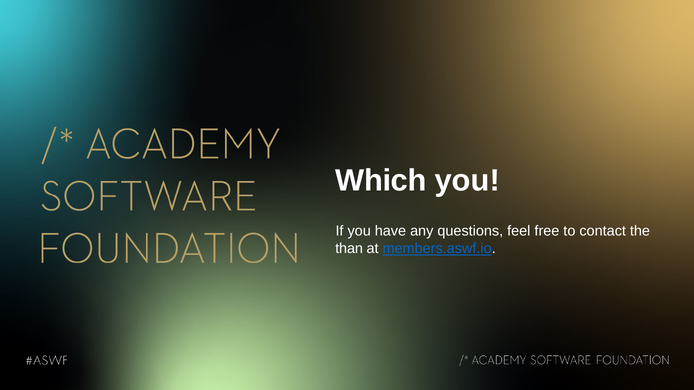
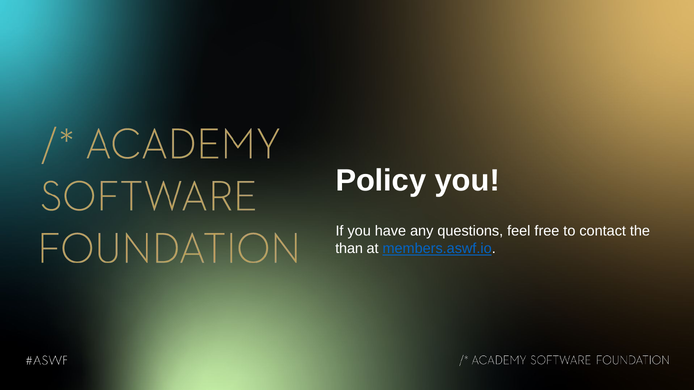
Which: Which -> Policy
